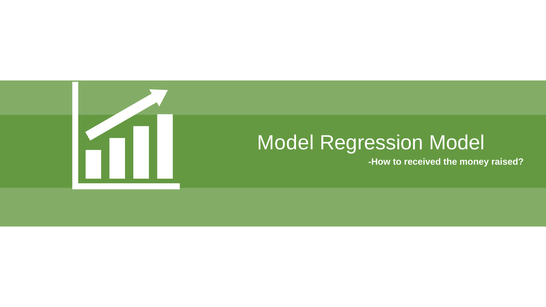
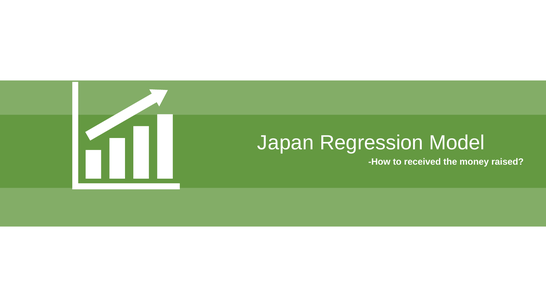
Model at (286, 143): Model -> Japan
